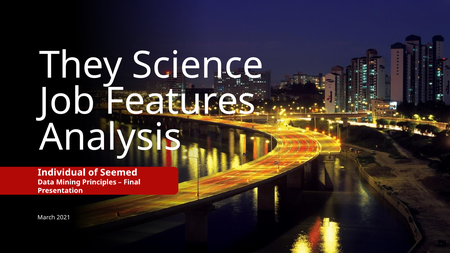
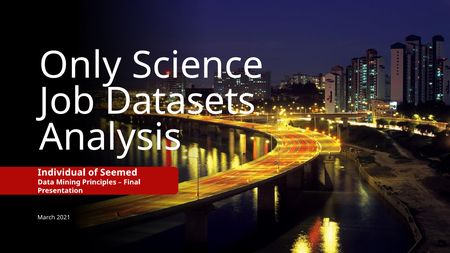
They: They -> Only
Features: Features -> Datasets
